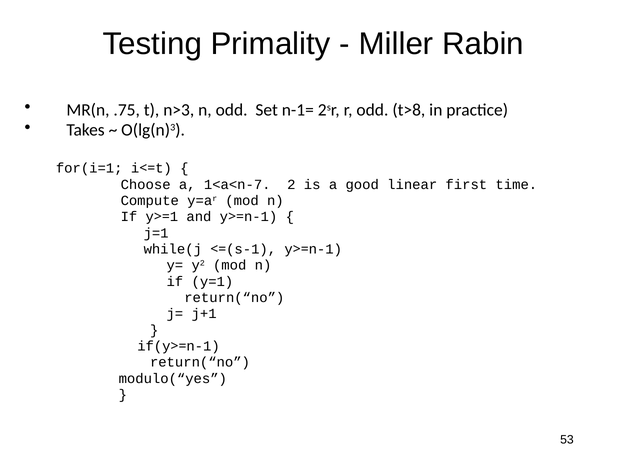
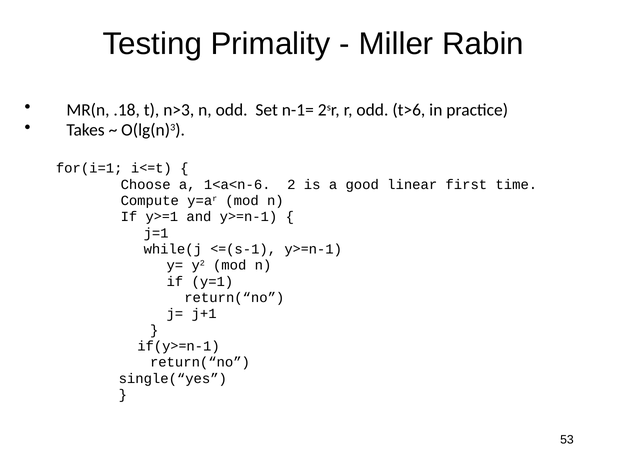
.75: .75 -> .18
t>8: t>8 -> t>6
1<a<n-7: 1<a<n-7 -> 1<a<n-6
modulo(“yes: modulo(“yes -> single(“yes
